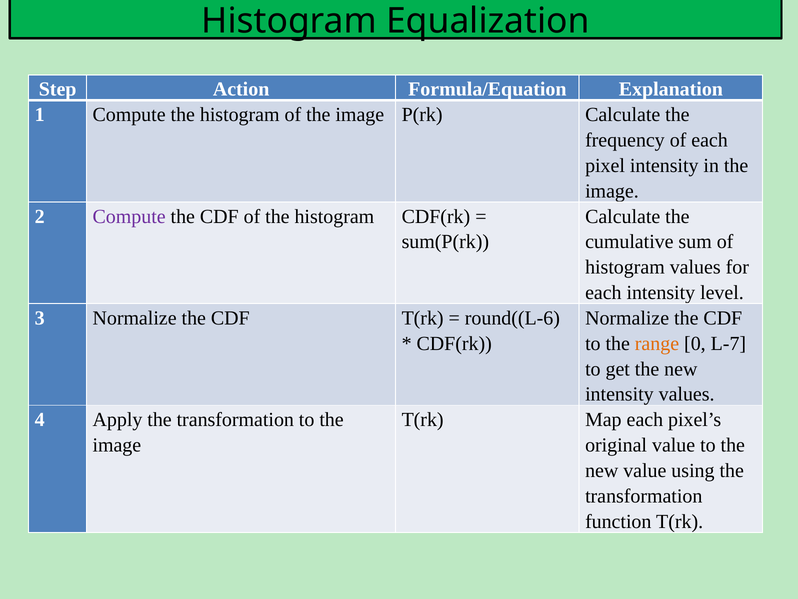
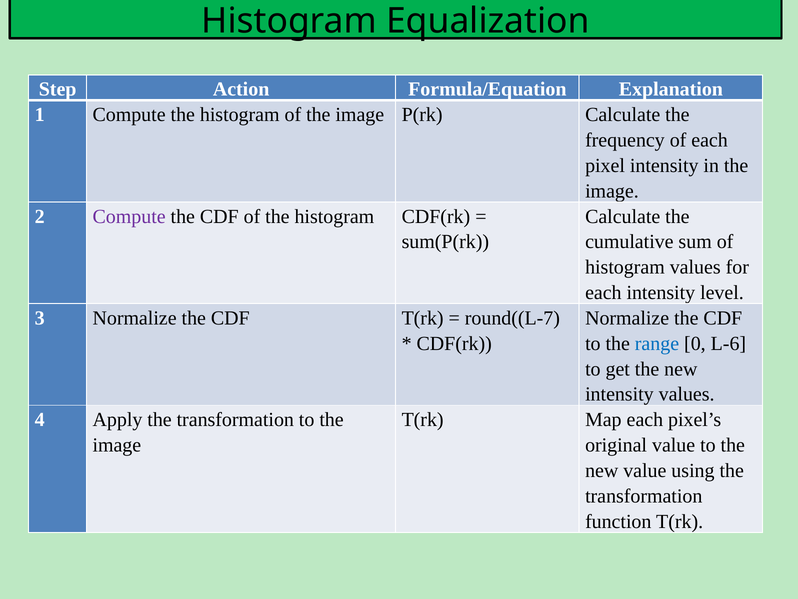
round((L-6: round((L-6 -> round((L-7
range colour: orange -> blue
L-7: L-7 -> L-6
